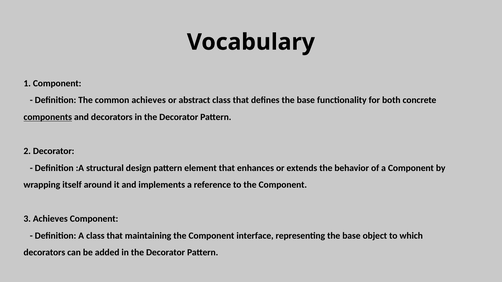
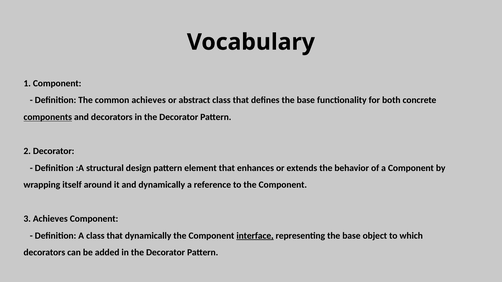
and implements: implements -> dynamically
that maintaining: maintaining -> dynamically
interface underline: none -> present
